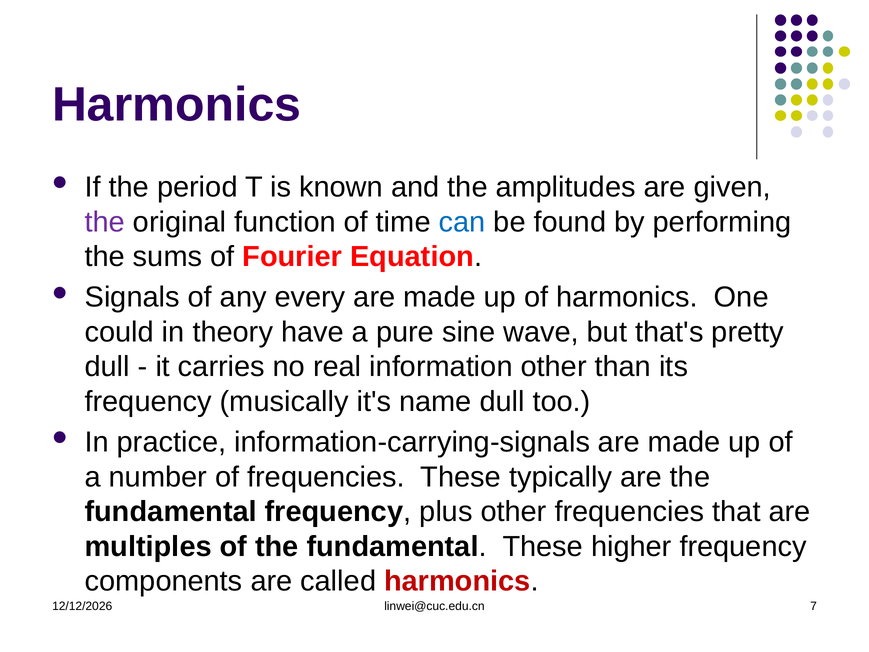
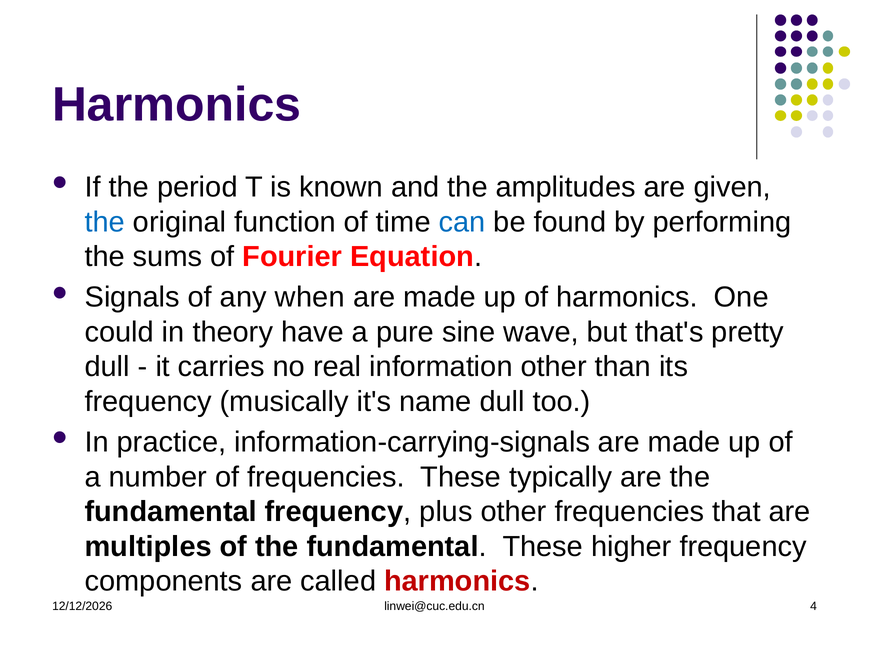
the at (105, 222) colour: purple -> blue
every: every -> when
7: 7 -> 4
